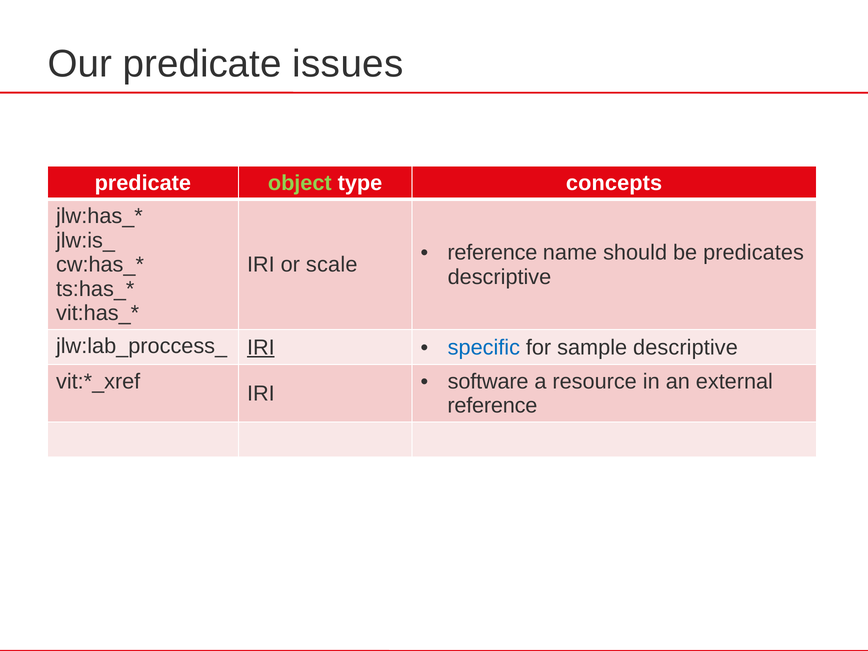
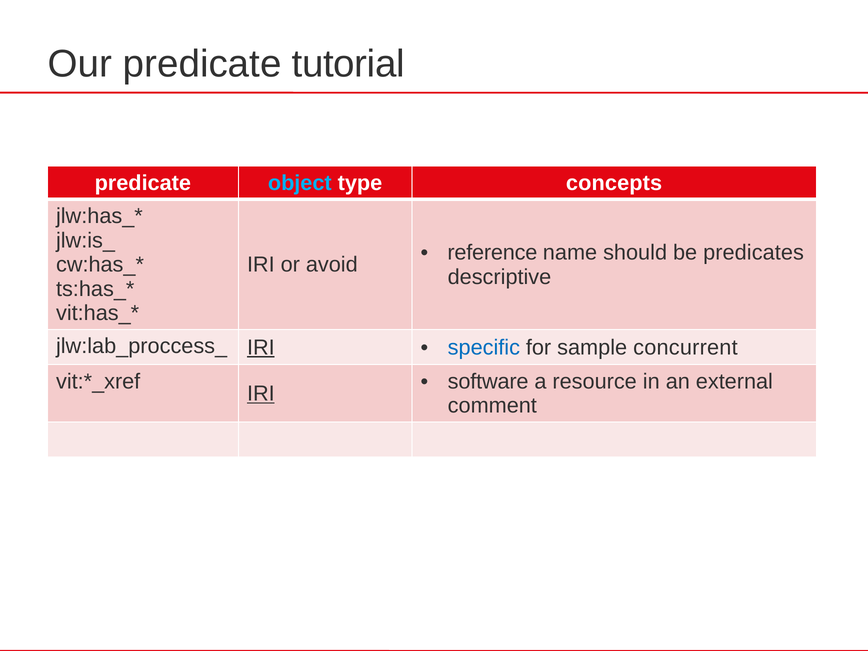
issues: issues -> tutorial
object colour: light green -> light blue
scale: scale -> avoid
sample descriptive: descriptive -> concurrent
IRI at (261, 394) underline: none -> present
reference at (492, 406): reference -> comment
